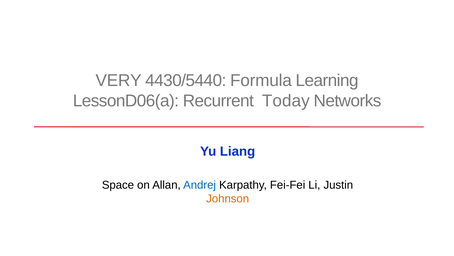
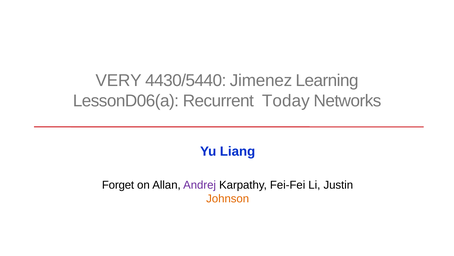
Formula: Formula -> Jimenez
Space: Space -> Forget
Andrej colour: blue -> purple
